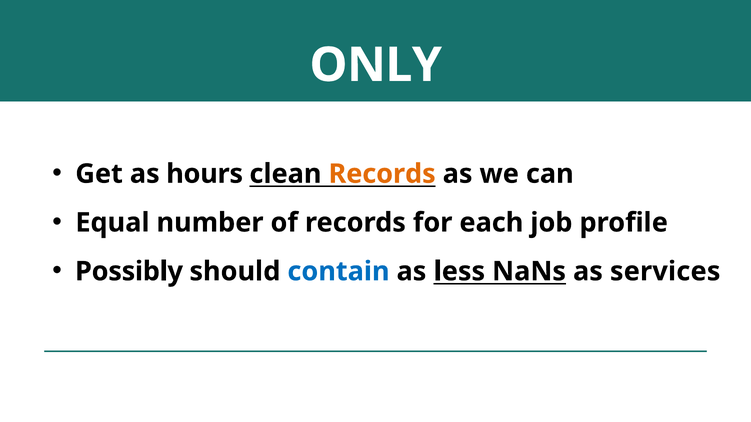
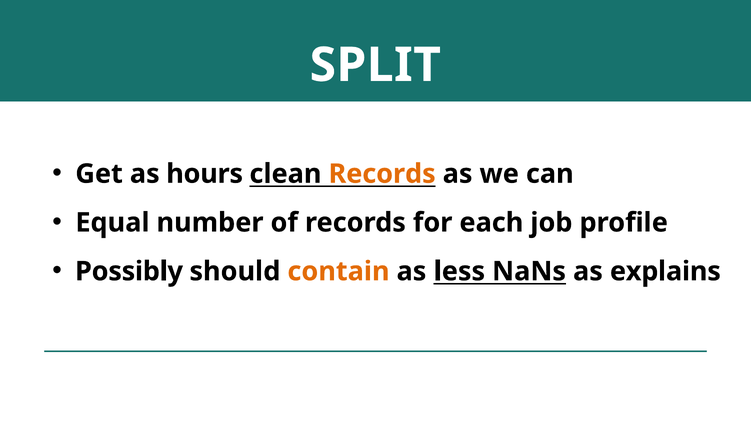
ONLY: ONLY -> SPLIT
contain colour: blue -> orange
services: services -> explains
